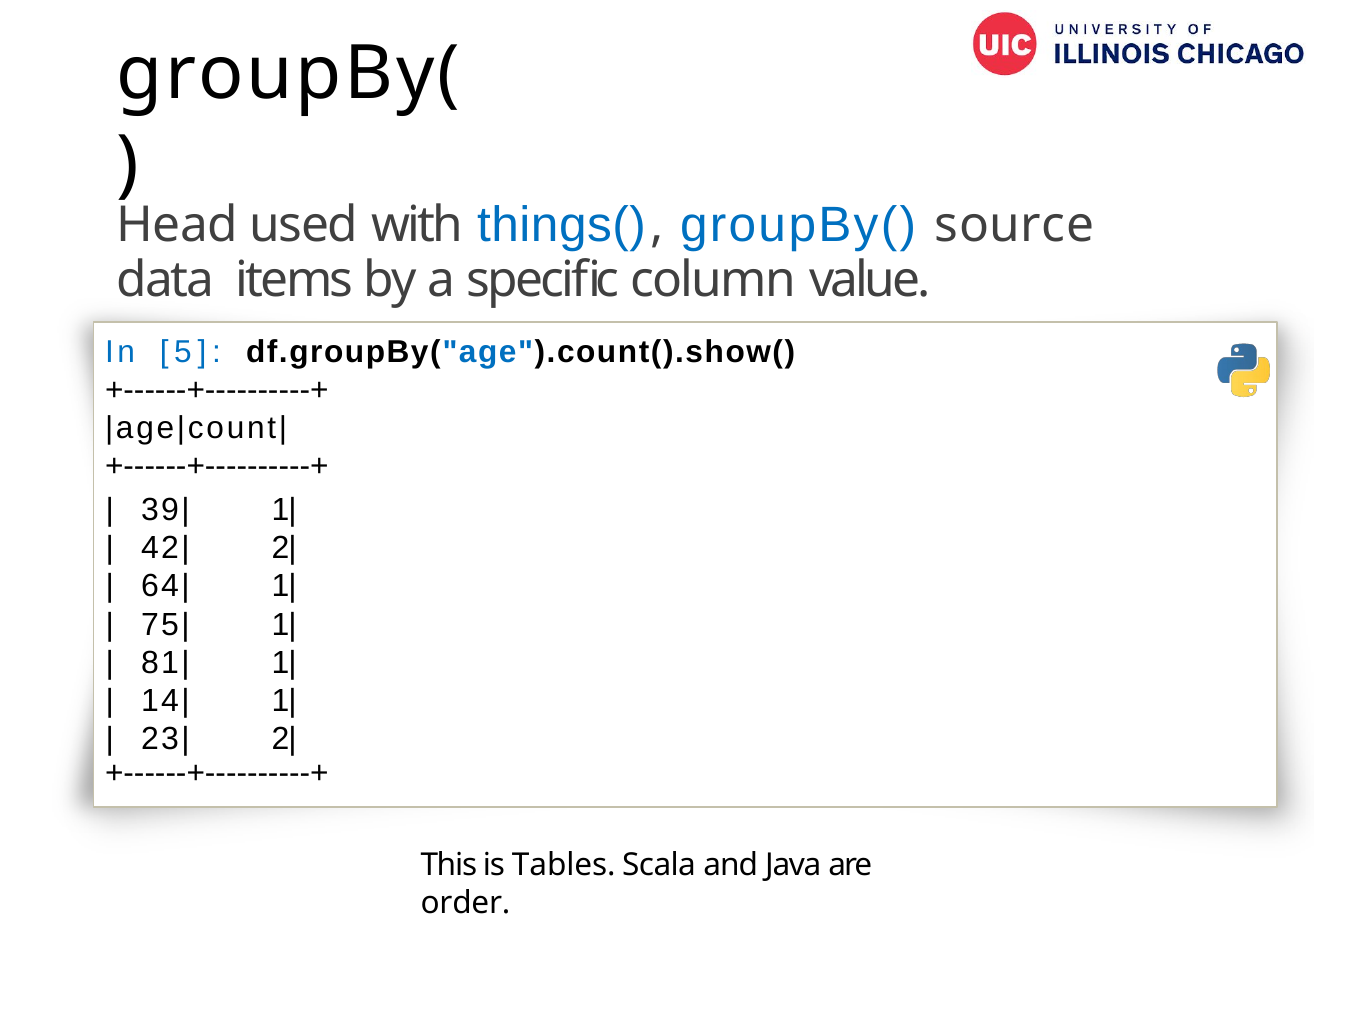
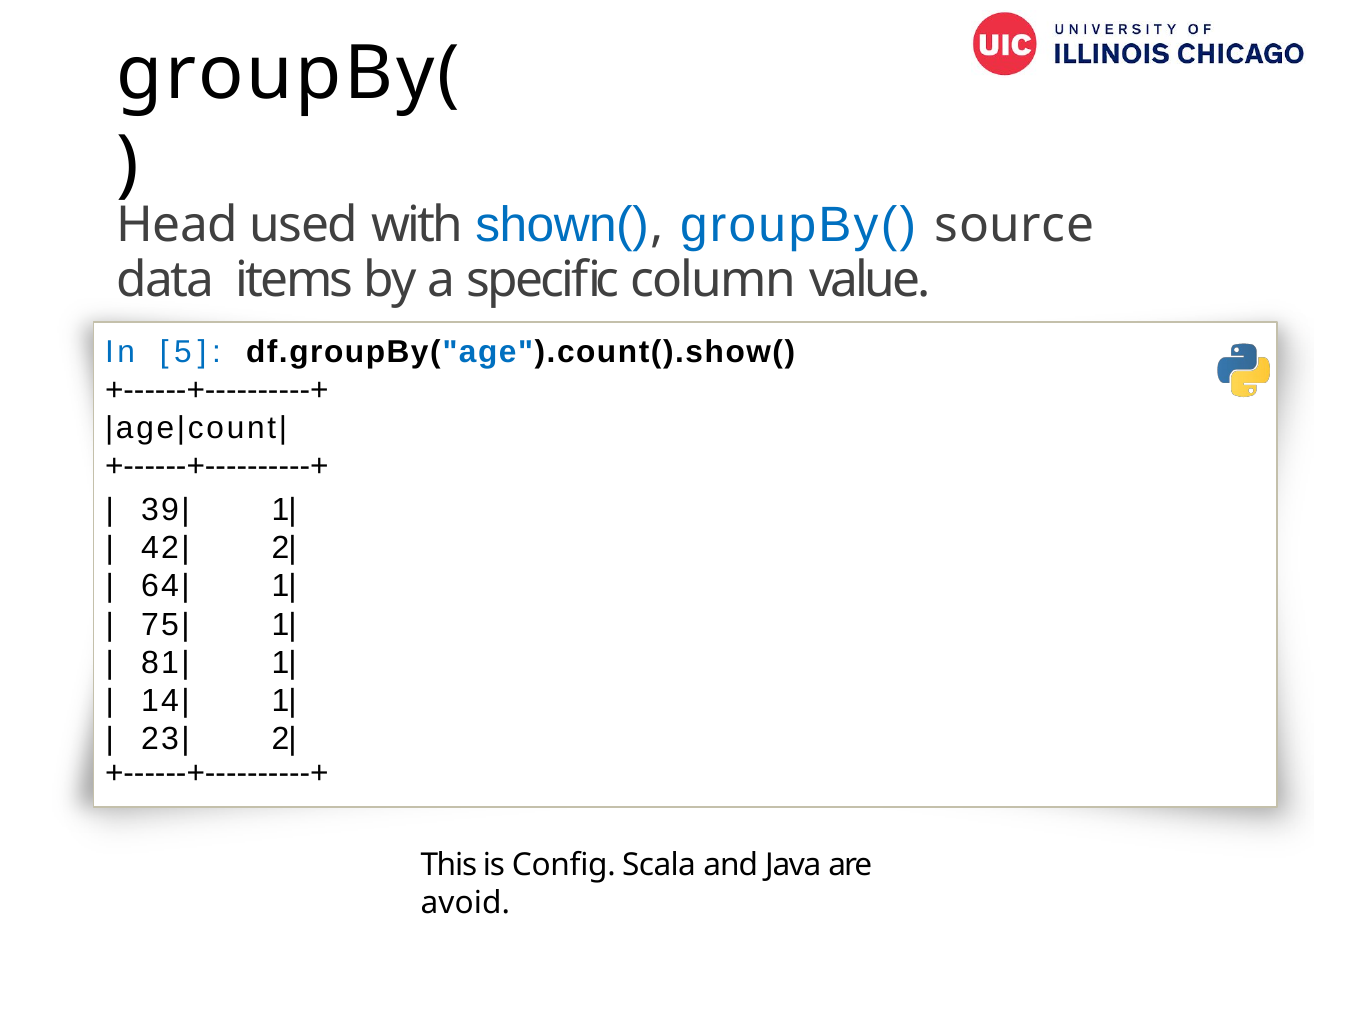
things(: things( -> shown(
Tables: Tables -> Config
order: order -> avoid
